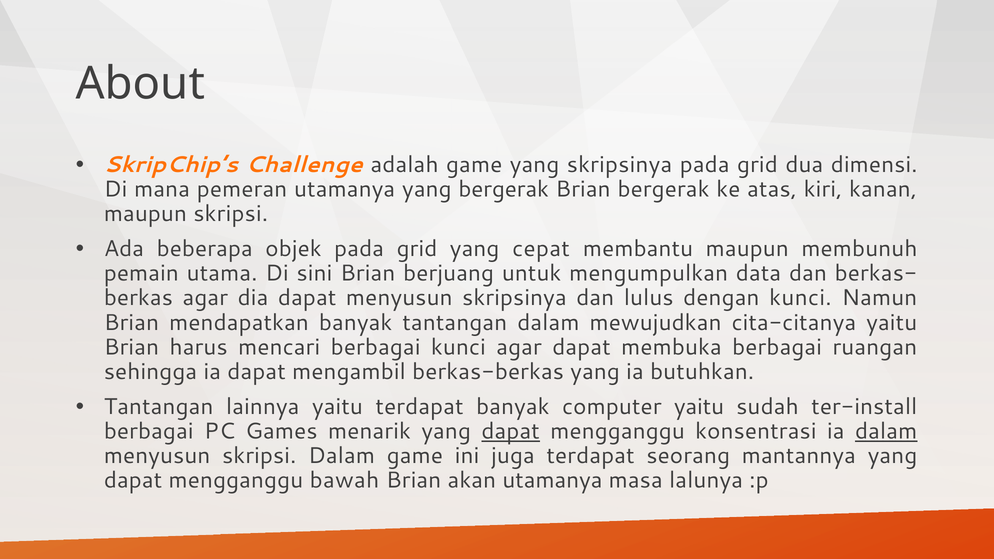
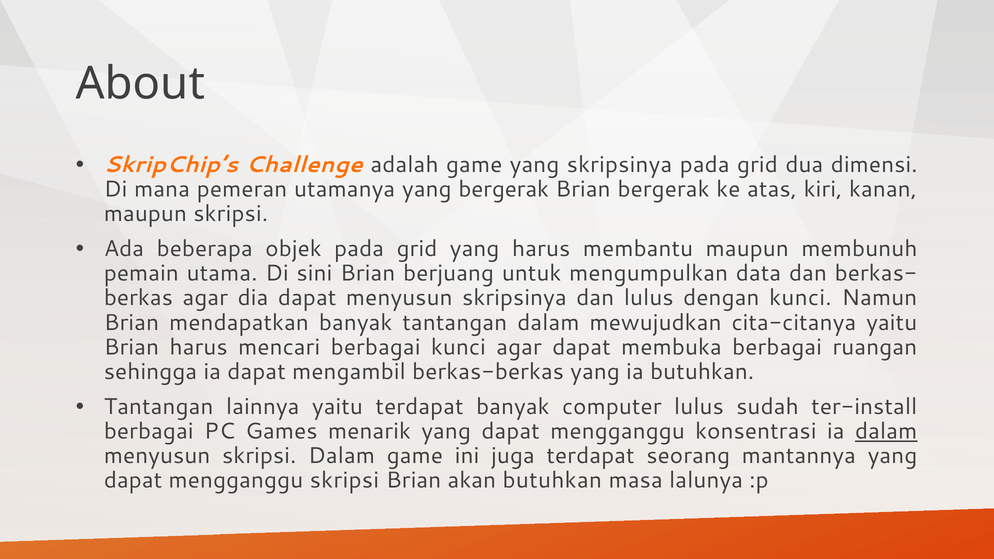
yang cepat: cepat -> harus
computer yaitu: yaitu -> lulus
dapat at (511, 431) underline: present -> none
mengganggu bawah: bawah -> skripsi
akan utamanya: utamanya -> butuhkan
